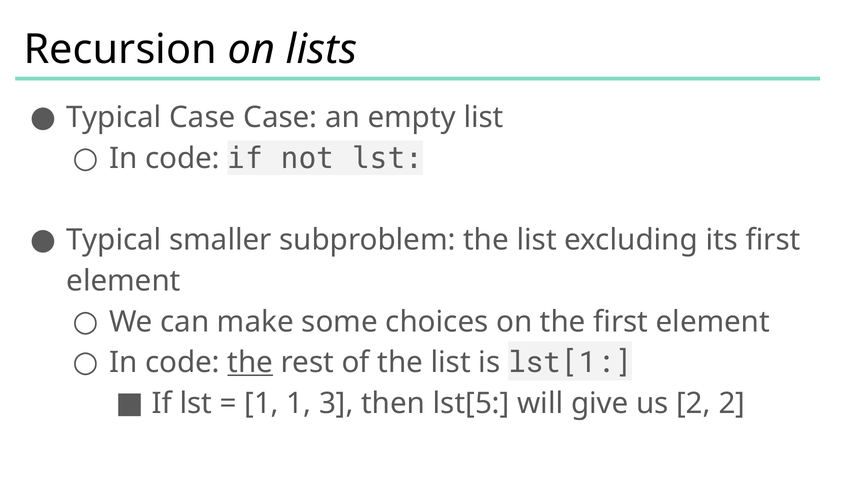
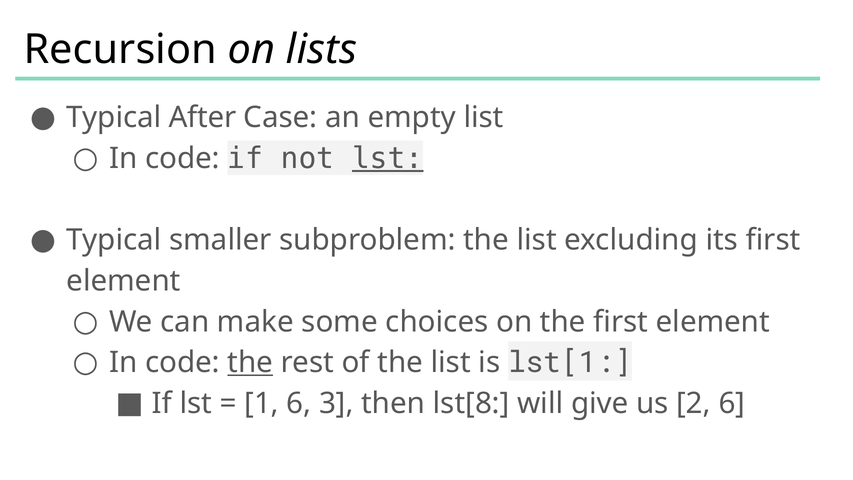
Typical Case: Case -> After
lst at (388, 158) underline: none -> present
1 1: 1 -> 6
lst[5: lst[5 -> lst[8
2 2: 2 -> 6
